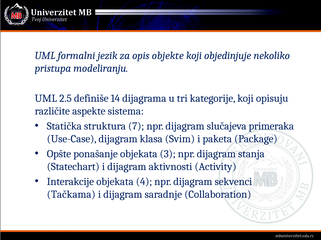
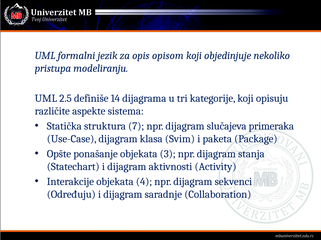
objekte: objekte -> opisom
Tačkama: Tačkama -> Određuju
